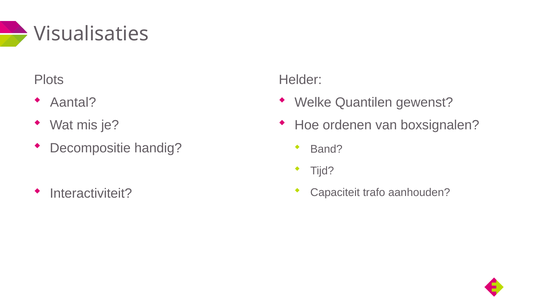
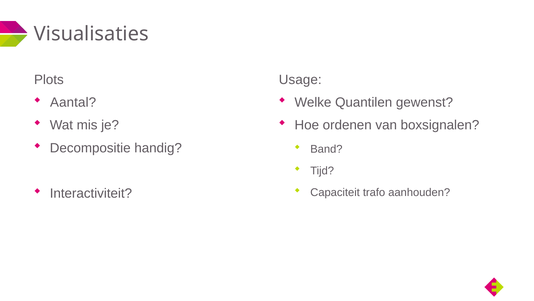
Helder: Helder -> Usage
